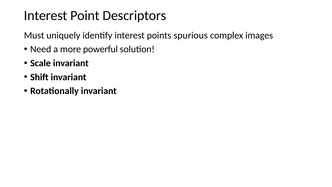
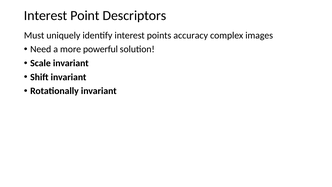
spurious: spurious -> accuracy
